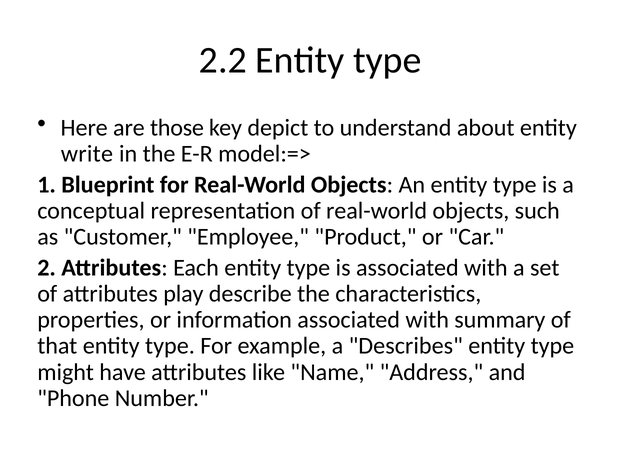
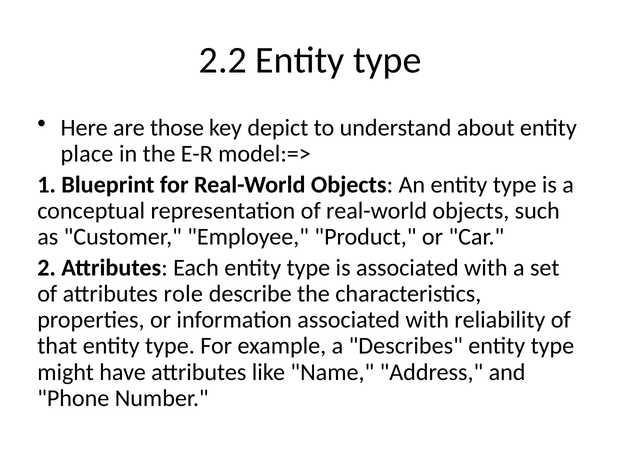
write: write -> place
play: play -> role
summary: summary -> reliability
